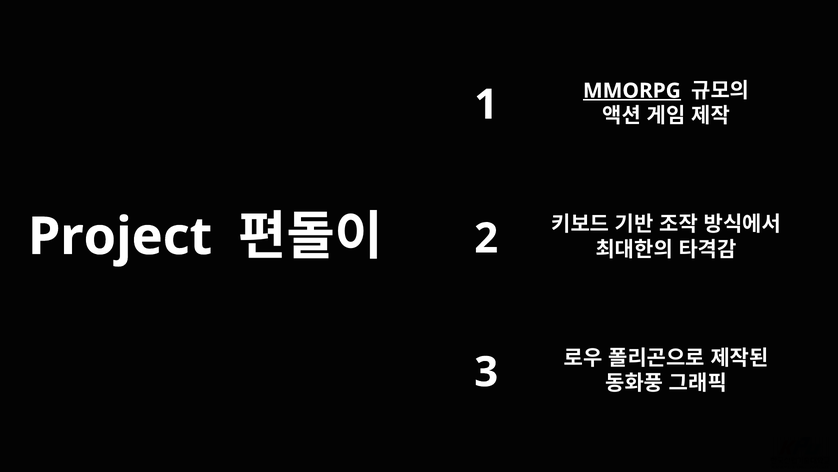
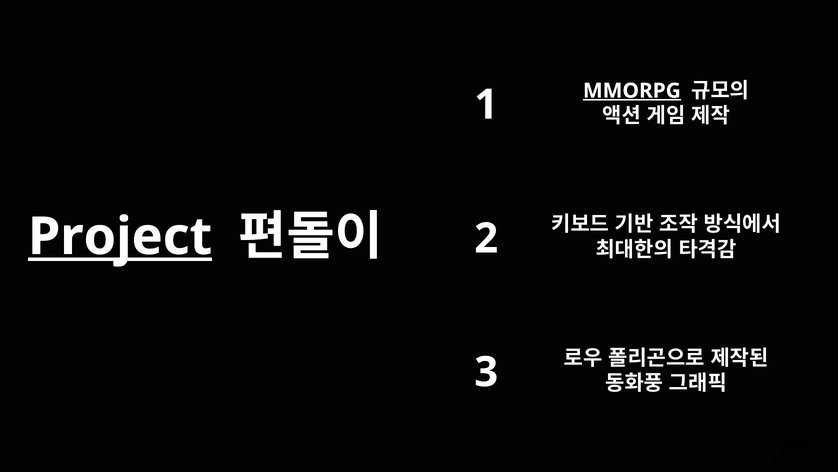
Project underline: none -> present
